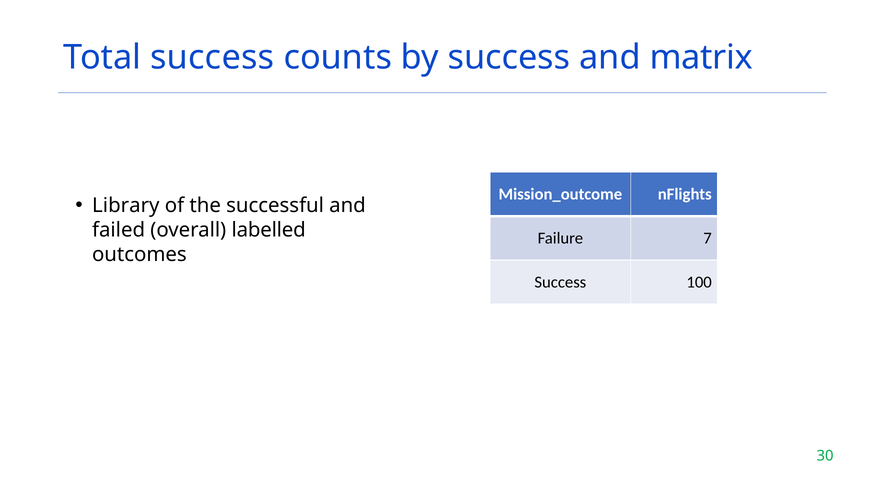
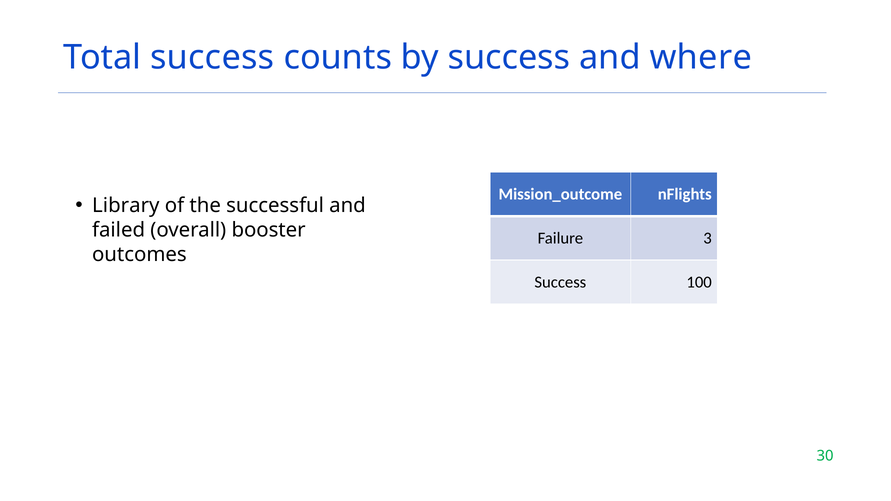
matrix: matrix -> where
labelled: labelled -> booster
7: 7 -> 3
